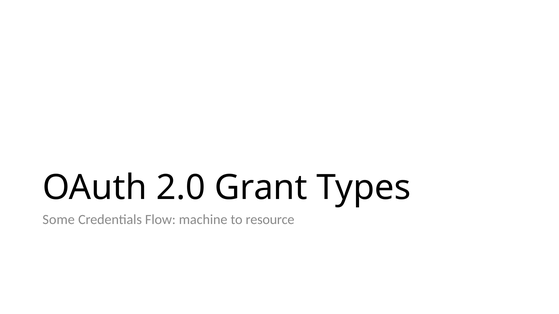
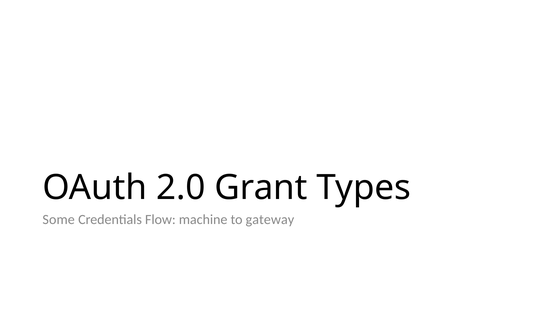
resource: resource -> gateway
